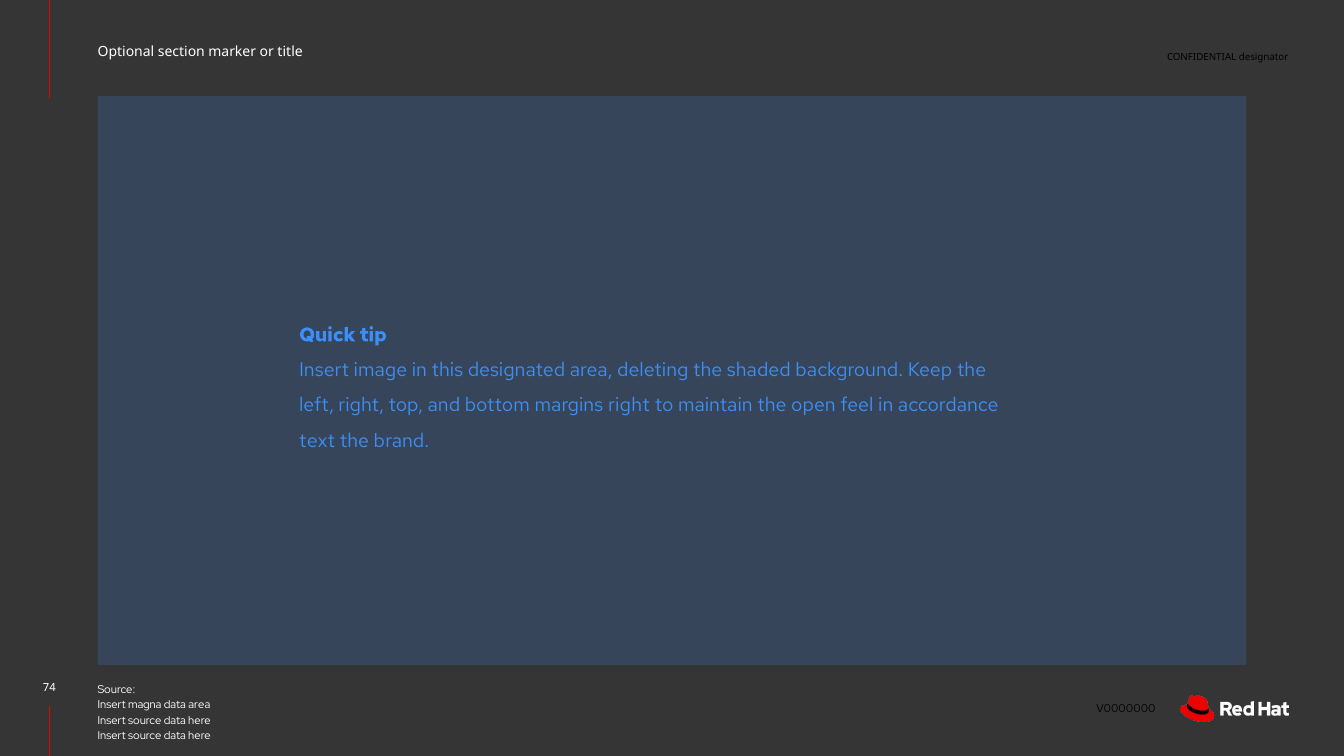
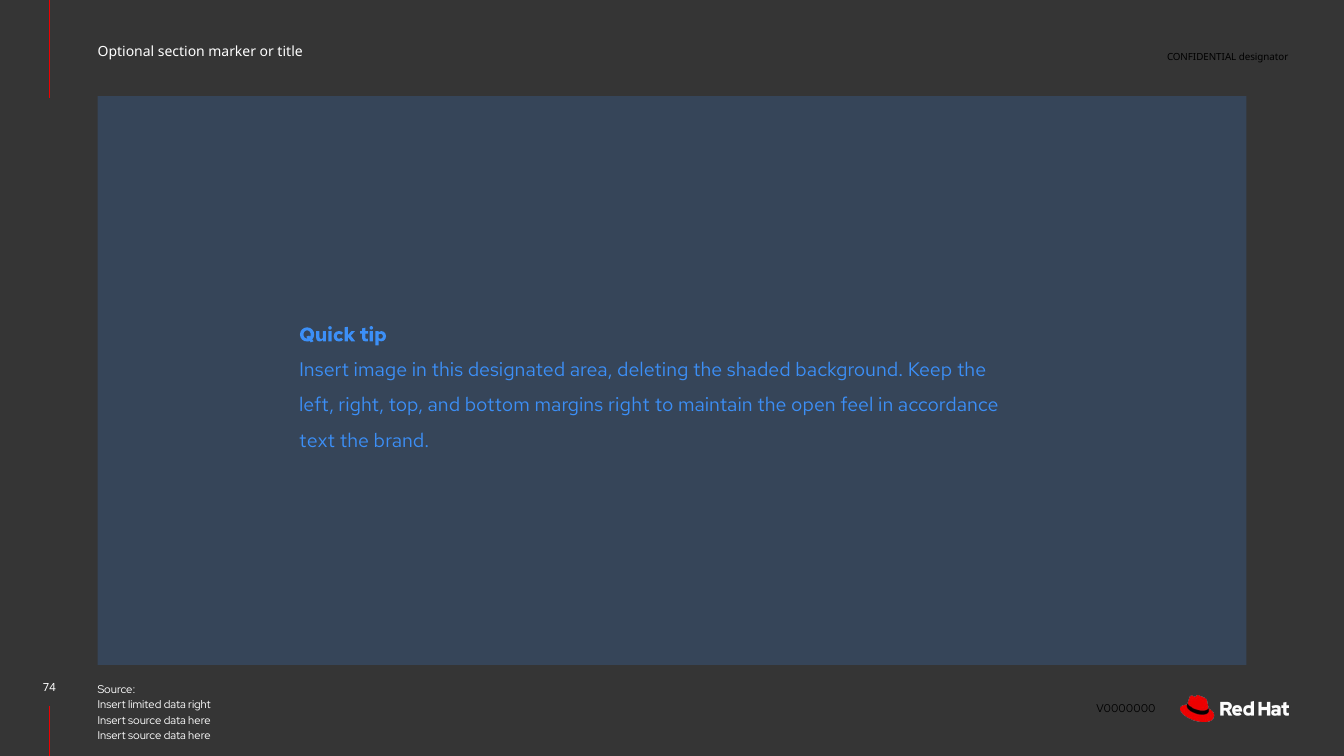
magna: magna -> limited
data area: area -> right
